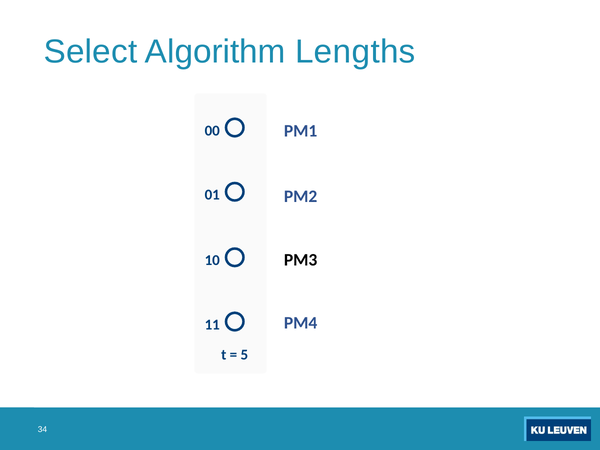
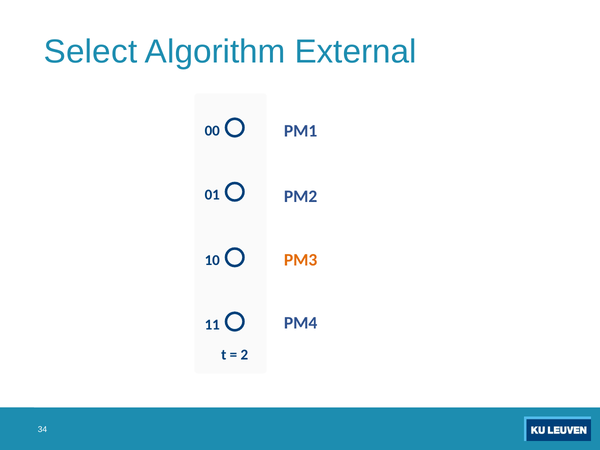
Lengths: Lengths -> External
PM3 colour: black -> orange
5: 5 -> 2
